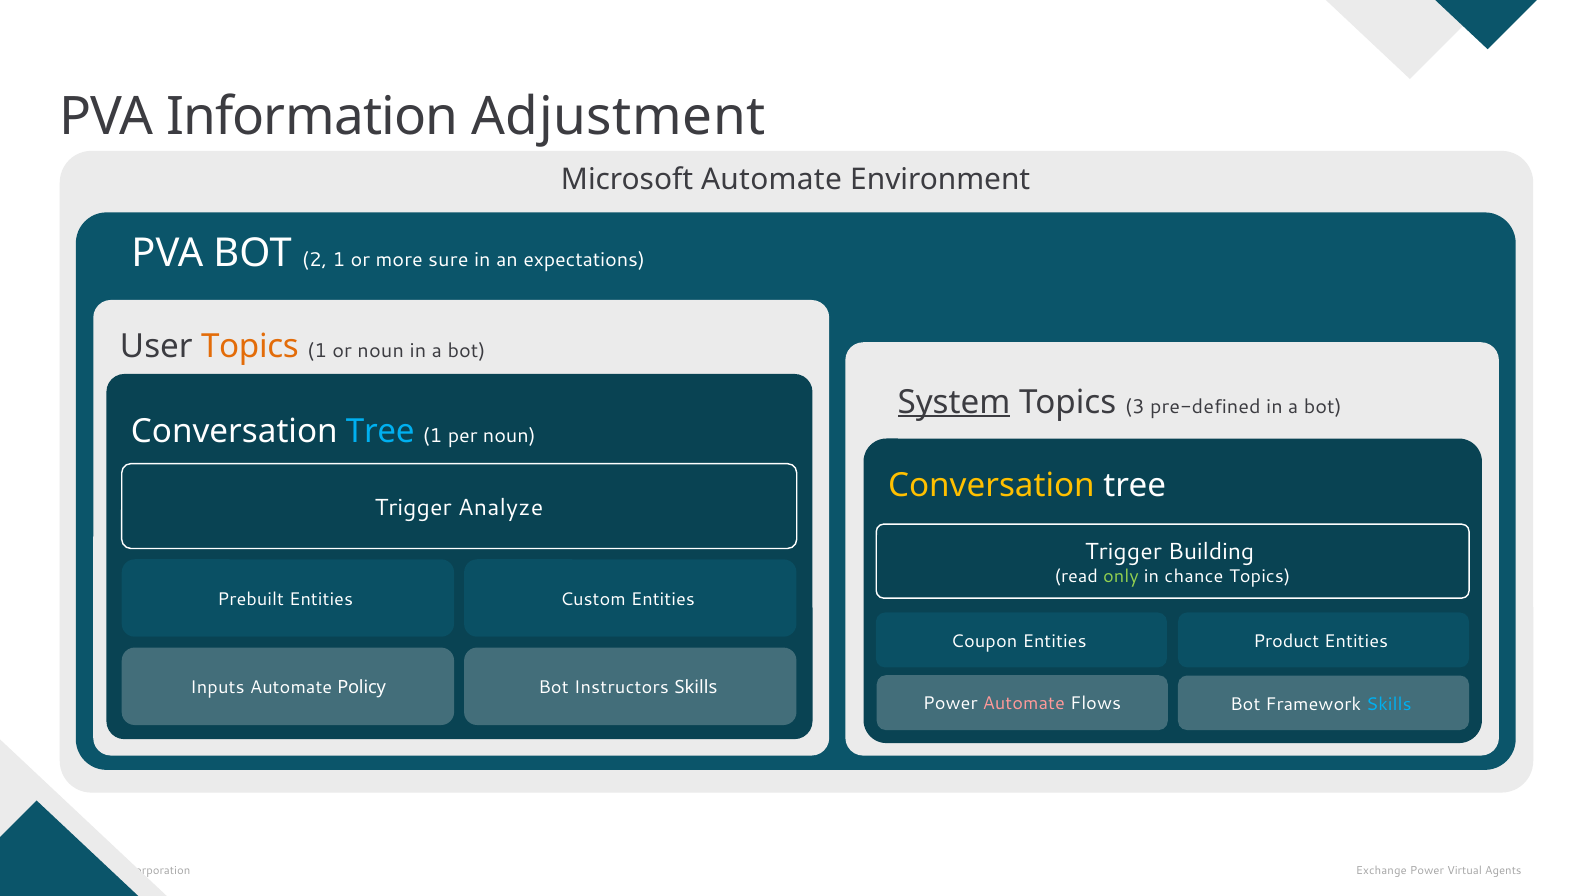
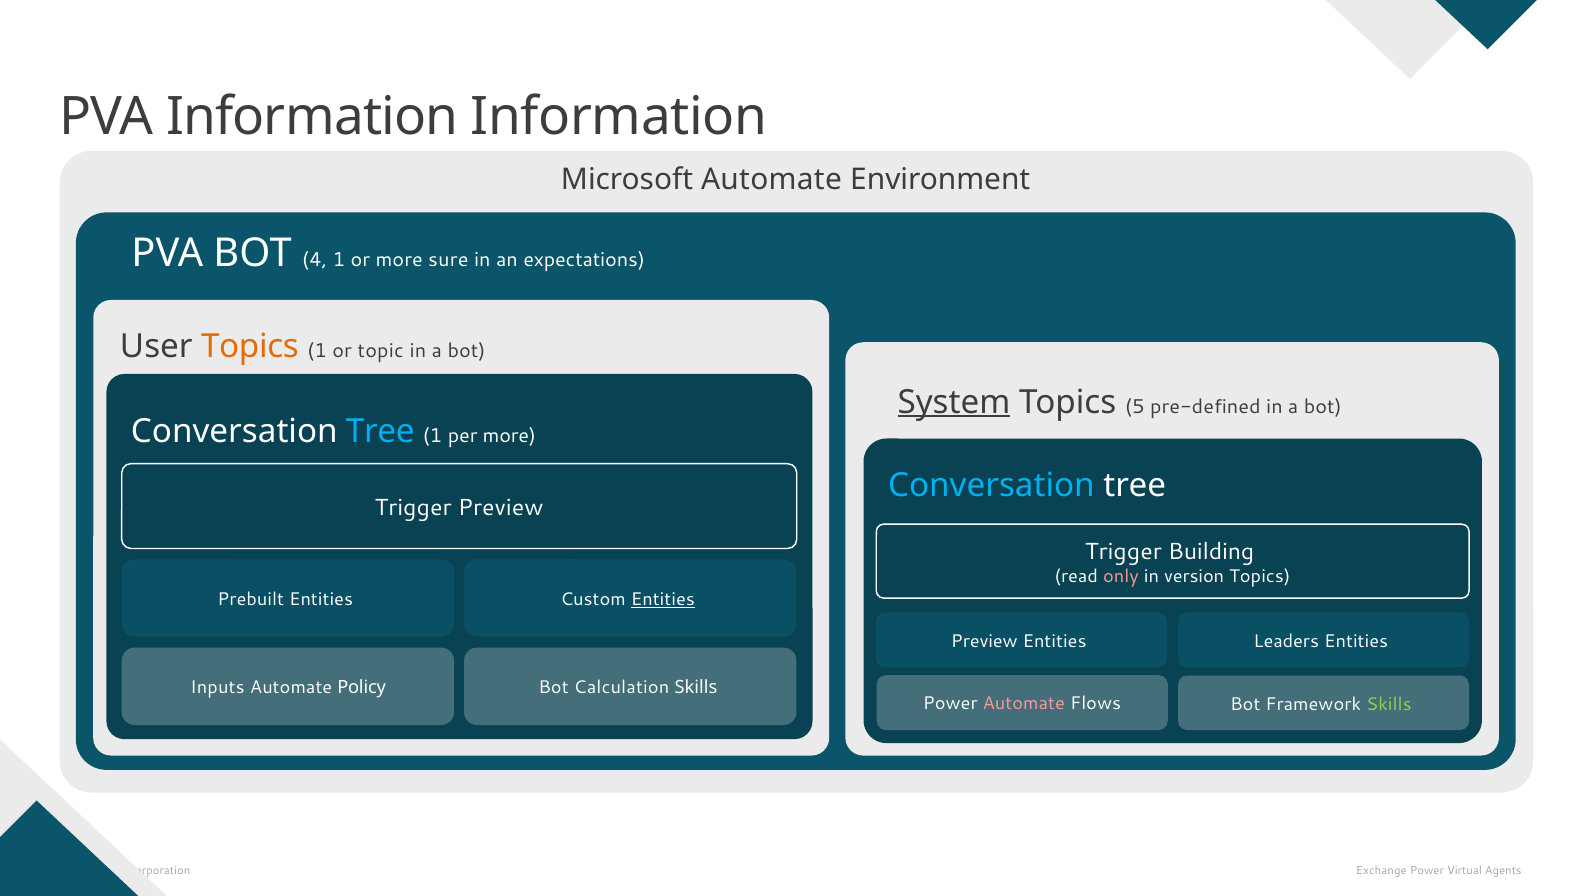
Information Adjustment: Adjustment -> Information
2: 2 -> 4
or noun: noun -> topic
3: 3 -> 5
per noun: noun -> more
Conversation at (991, 485) colour: yellow -> light blue
Trigger Analyze: Analyze -> Preview
only colour: light green -> pink
chance: chance -> version
Entities at (663, 599) underline: none -> present
Coupon at (984, 641): Coupon -> Preview
Product: Product -> Leaders
Instructors: Instructors -> Calculation
Skills at (1389, 704) colour: light blue -> light green
